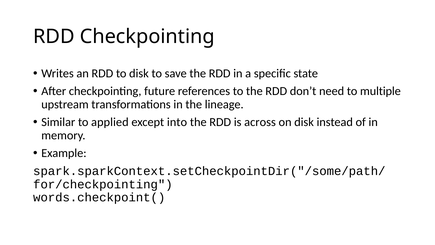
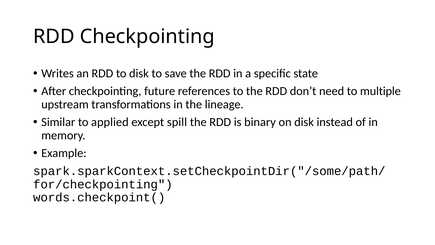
into: into -> spill
across: across -> binary
